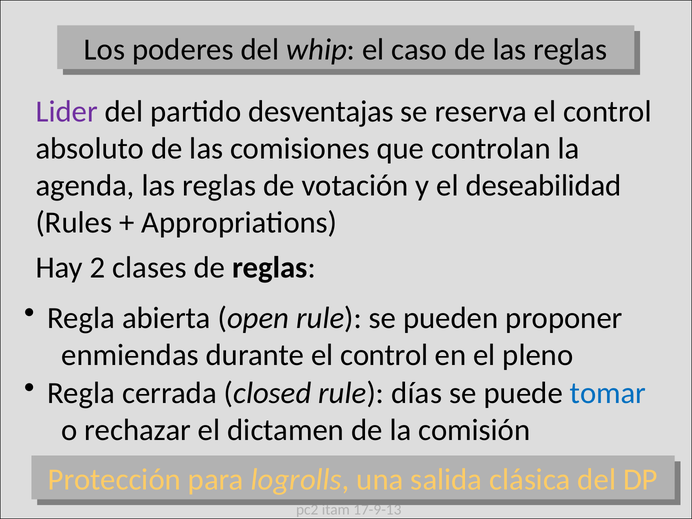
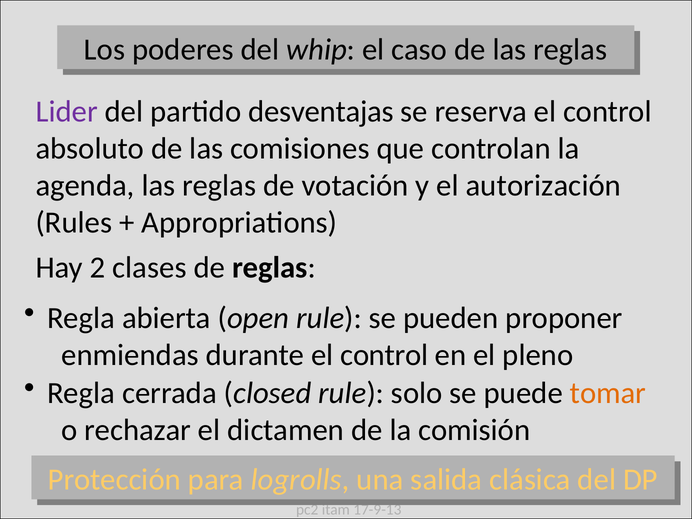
deseabilidad: deseabilidad -> autorización
días: días -> solo
tomar colour: blue -> orange
